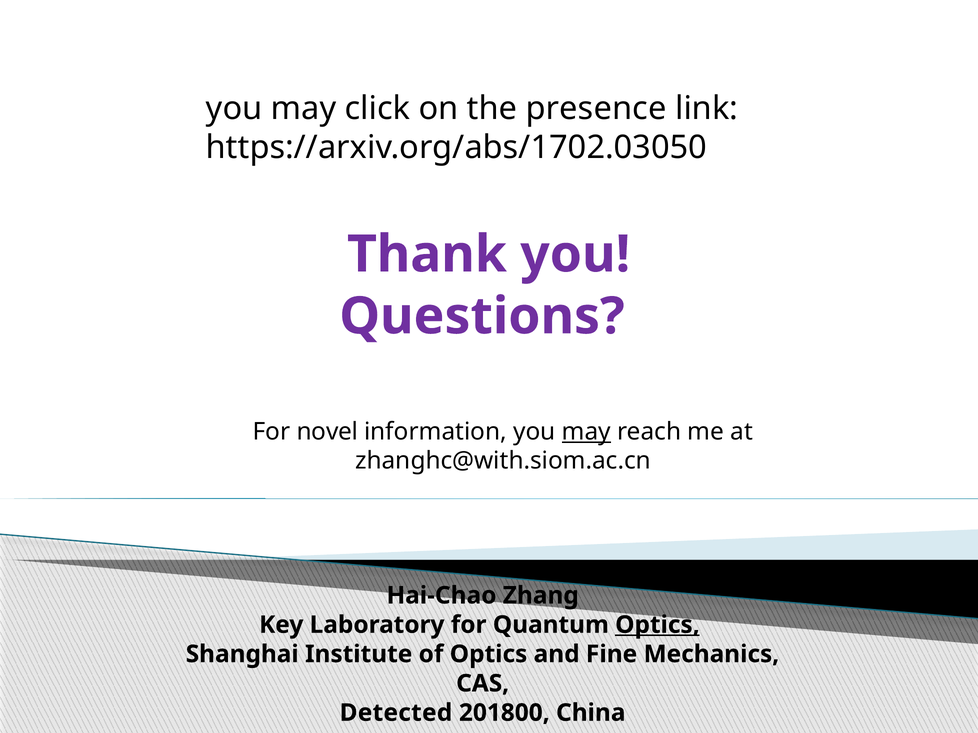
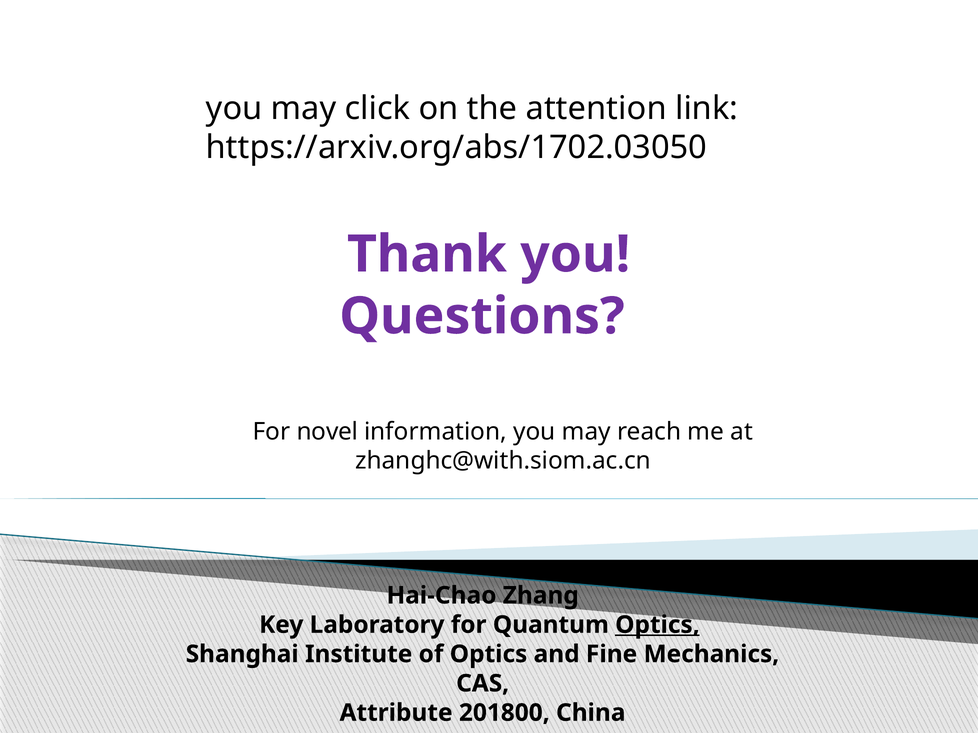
presence: presence -> attention
may at (586, 432) underline: present -> none
Detected: Detected -> Attribute
